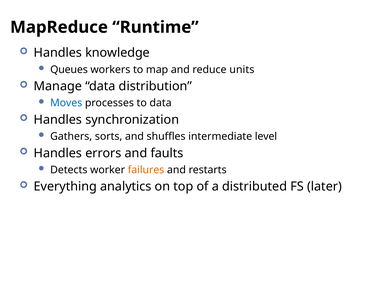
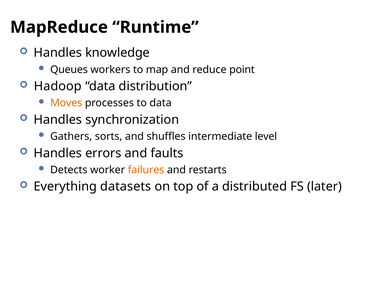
units: units -> point
Manage: Manage -> Hadoop
Moves colour: blue -> orange
analytics: analytics -> datasets
